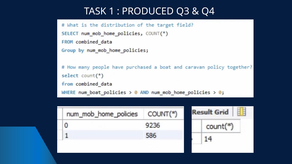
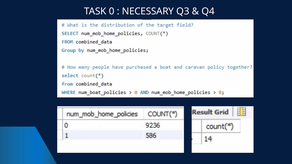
1: 1 -> 0
PRODUCED: PRODUCED -> NECESSARY
